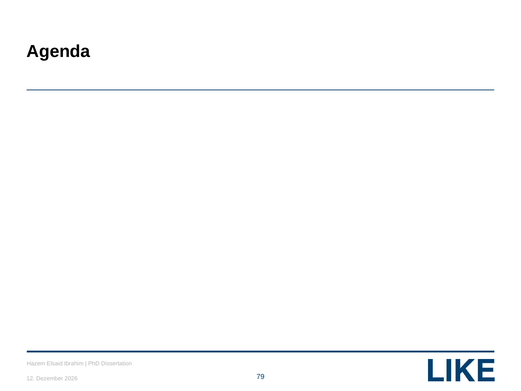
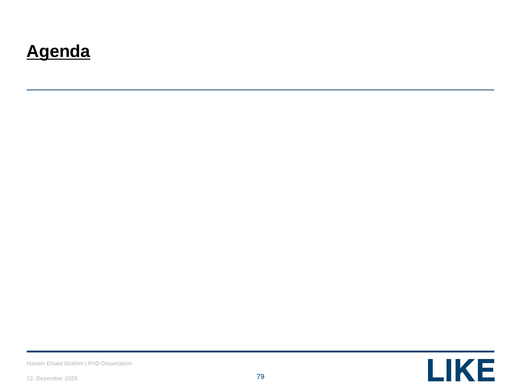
Agenda underline: none -> present
